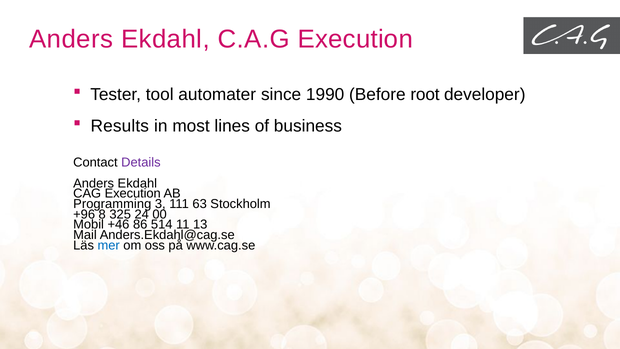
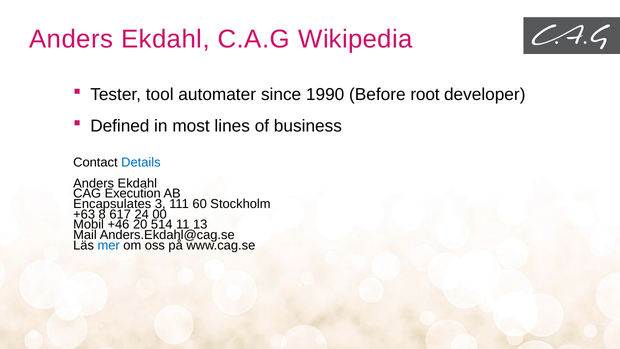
C.A.G Execution: Execution -> Wikipedia
Results: Results -> Defined
Details colour: purple -> blue
Programming: Programming -> Encapsulates
63: 63 -> 60
+96: +96 -> +63
325: 325 -> 617
86: 86 -> 20
